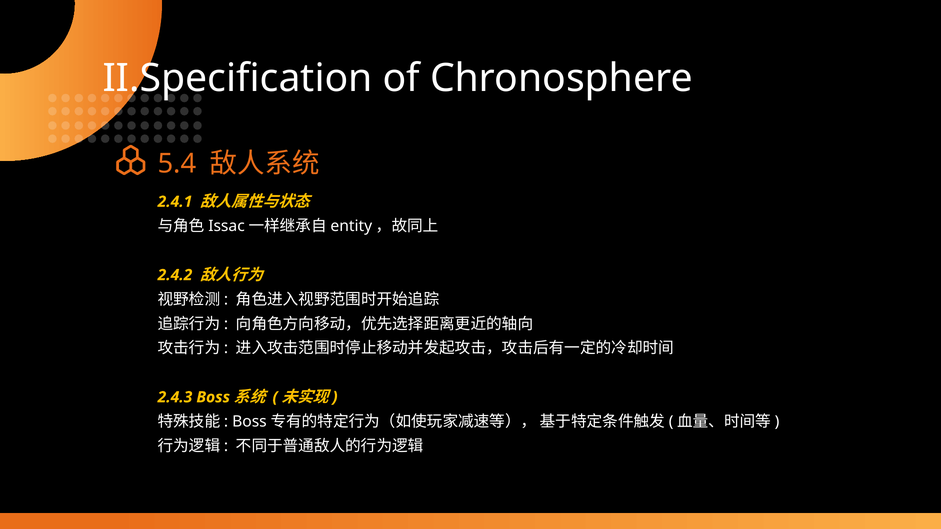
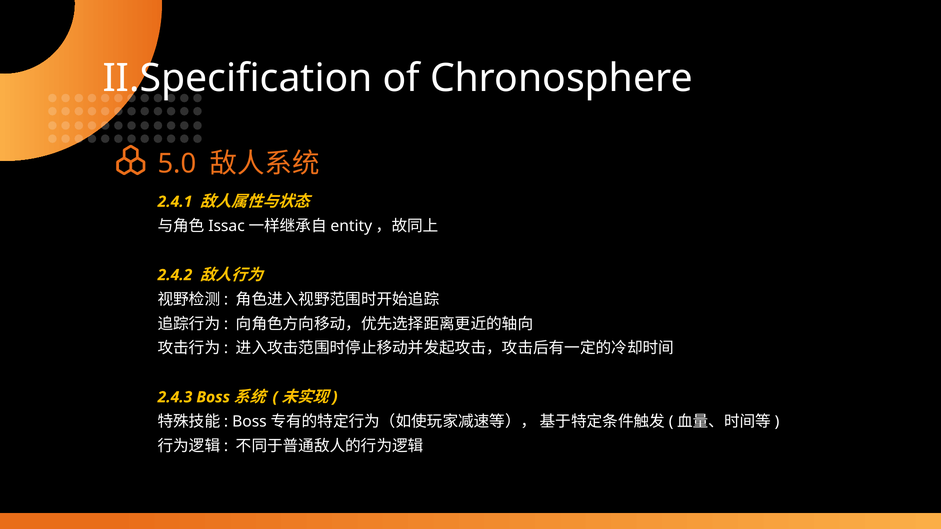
5.4: 5.4 -> 5.0
